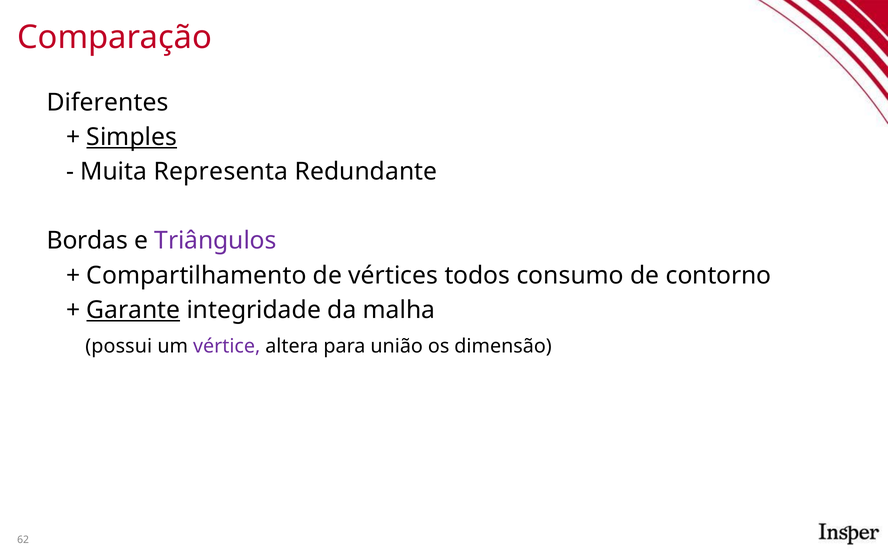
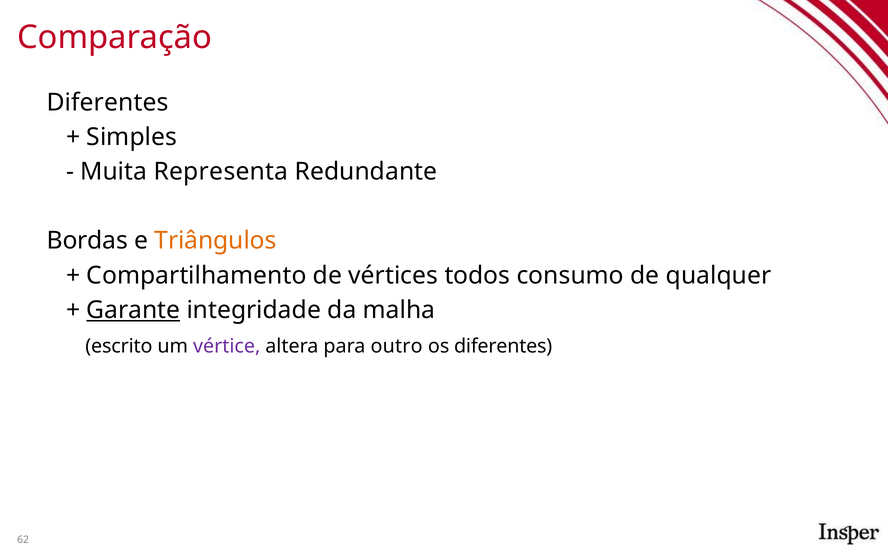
Simples underline: present -> none
Triângulos colour: purple -> orange
contorno: contorno -> qualquer
possui: possui -> escrito
união: união -> outro
os dimensão: dimensão -> diferentes
